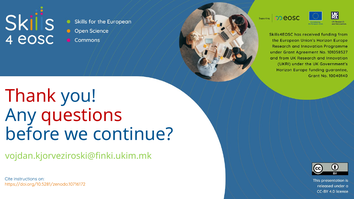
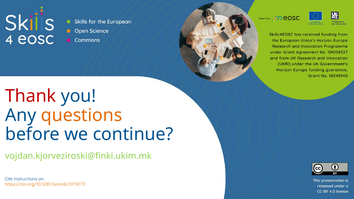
questions colour: red -> orange
